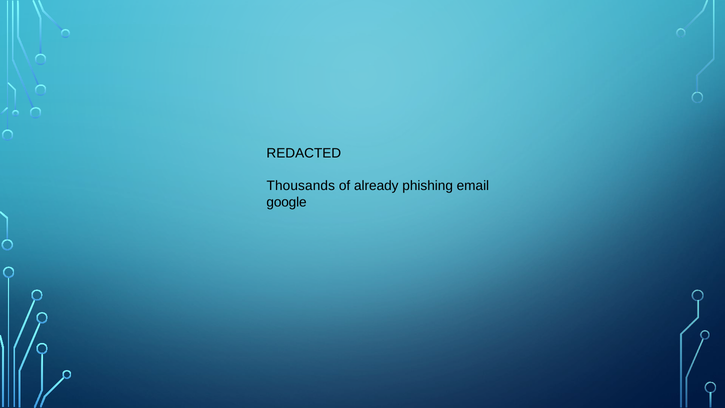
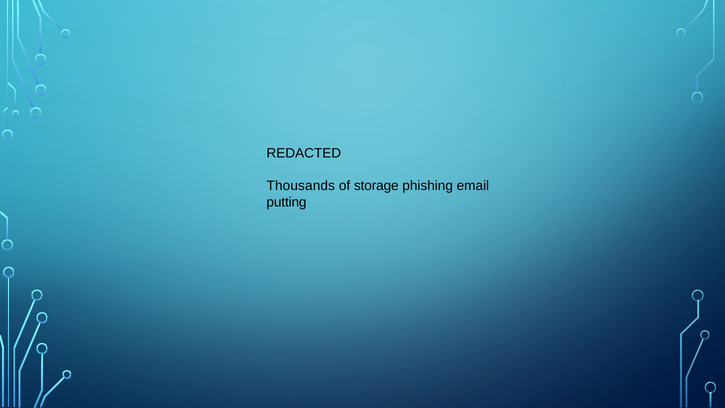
already: already -> storage
google: google -> putting
